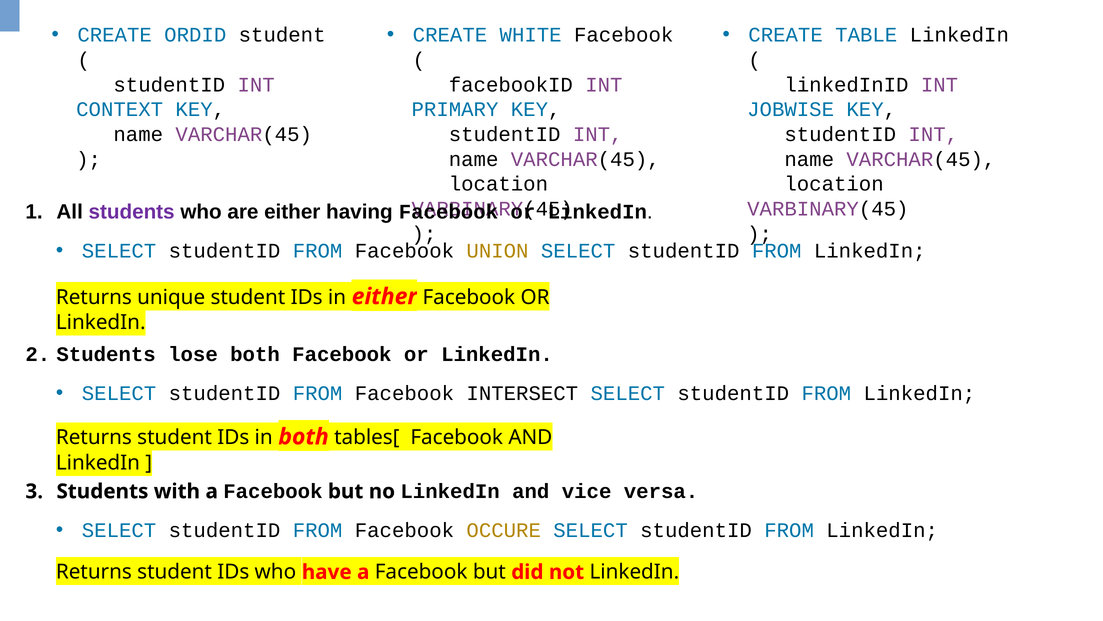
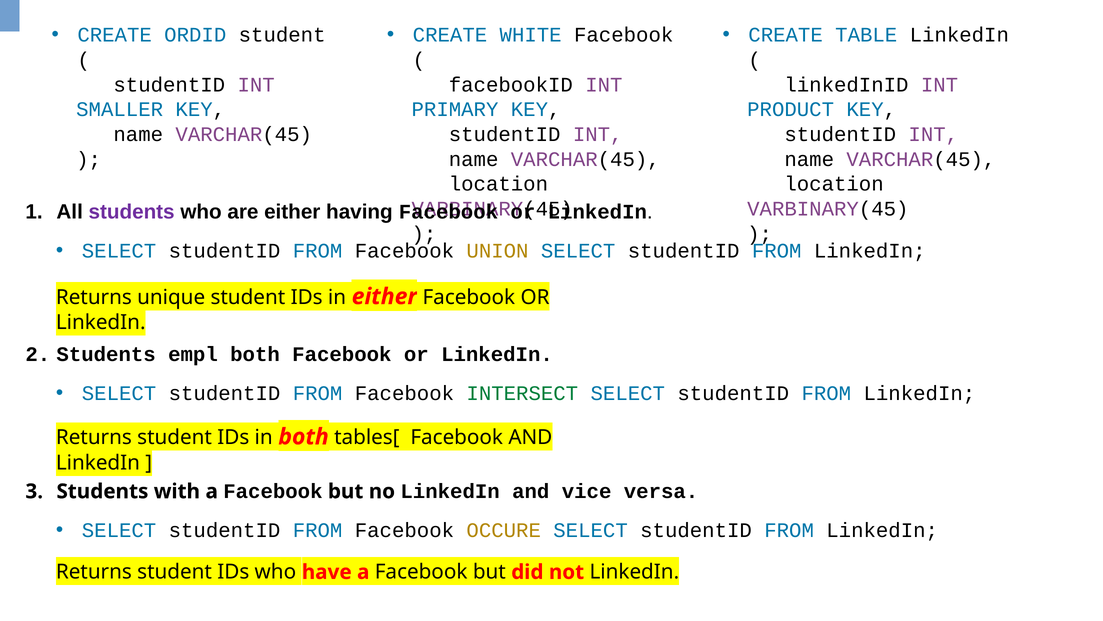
CONTEXT: CONTEXT -> SMALLER
JOBWISE: JOBWISE -> PRODUCT
lose: lose -> empl
INTERSECT colour: black -> green
